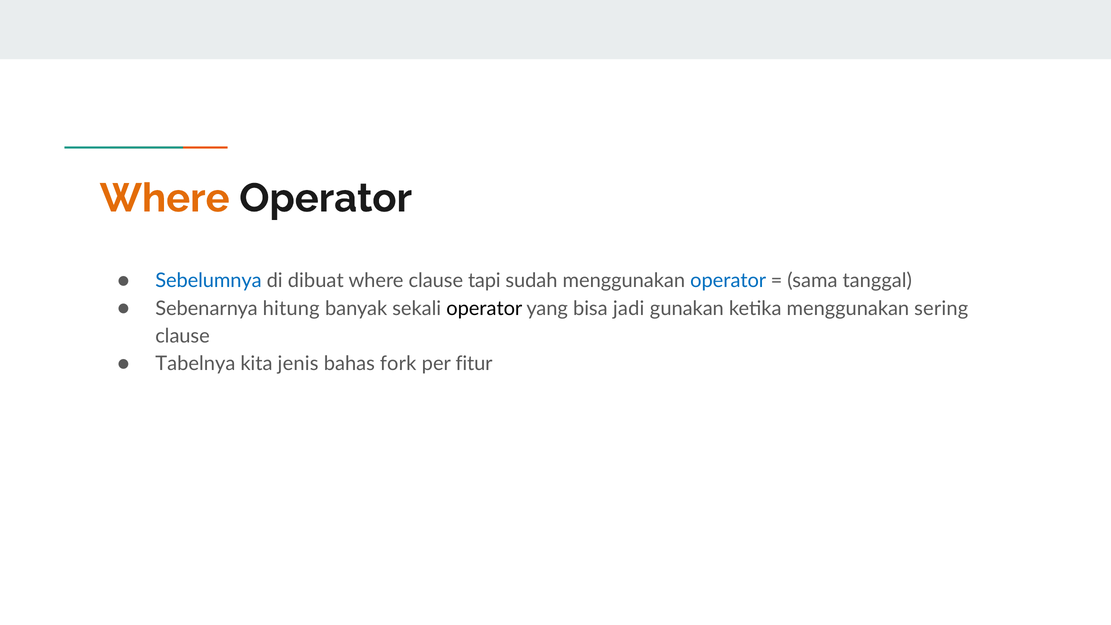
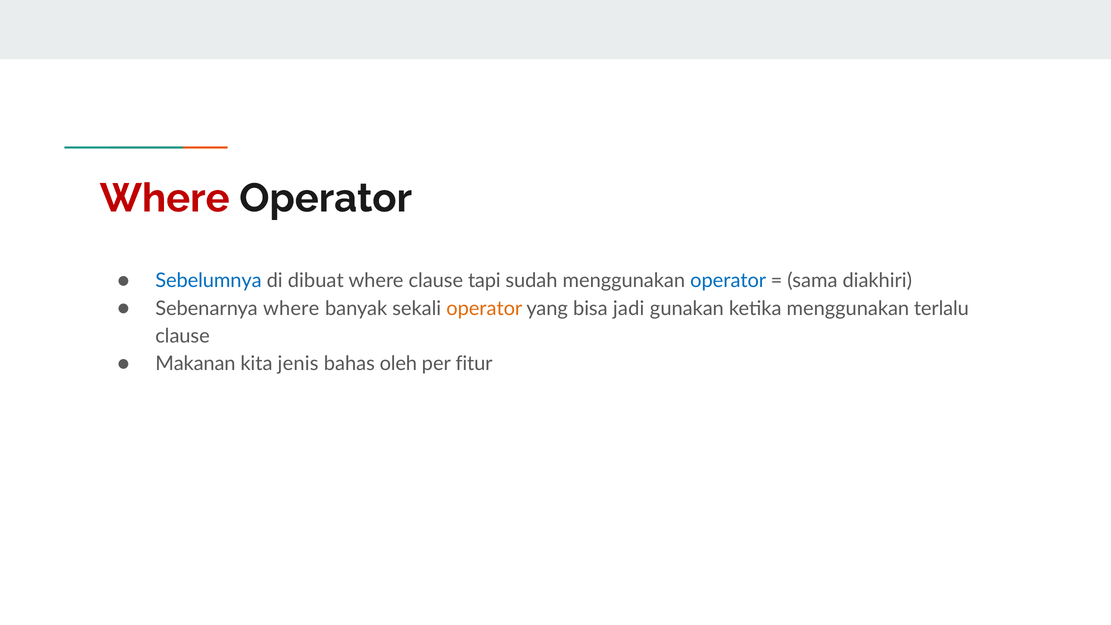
Where at (165, 198) colour: orange -> red
tanggal: tanggal -> diakhiri
Sebenarnya hitung: hitung -> where
operator at (484, 308) colour: black -> orange
sering: sering -> terlalu
Tabelnya: Tabelnya -> Makanan
fork: fork -> oleh
